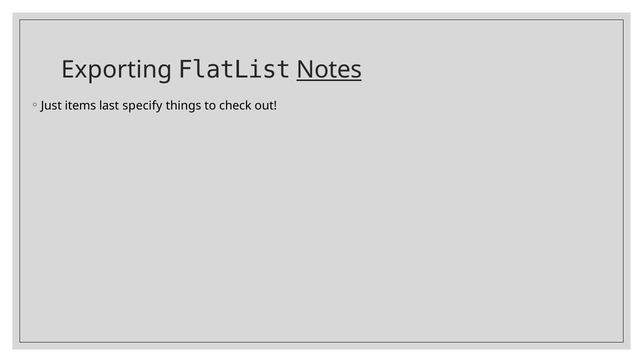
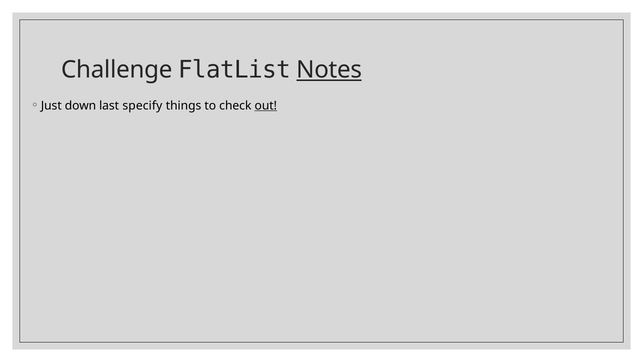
Exporting: Exporting -> Challenge
items: items -> down
out underline: none -> present
